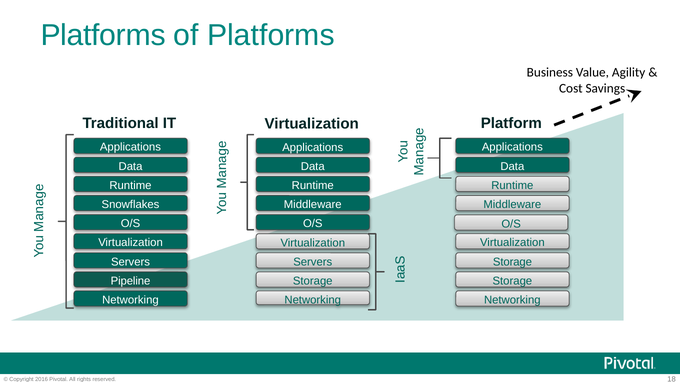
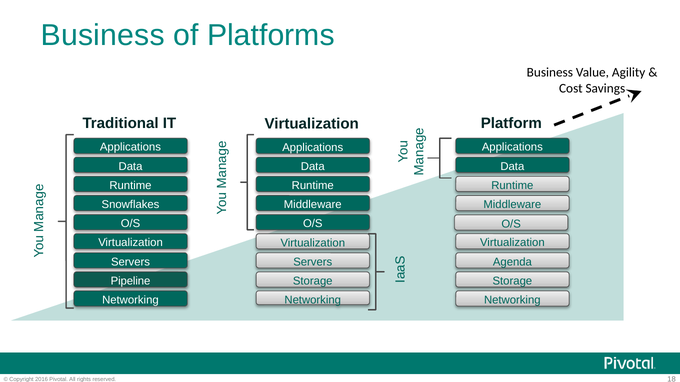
Platforms at (103, 35): Platforms -> Business
Storage at (512, 262): Storage -> Agenda
